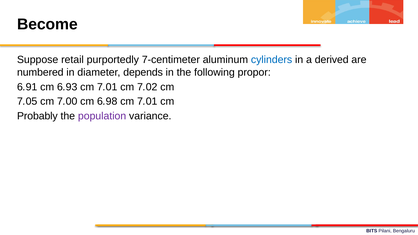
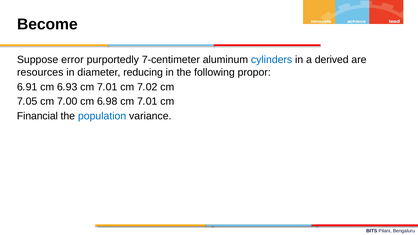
retail: retail -> error
numbered: numbered -> resources
depends: depends -> reducing
Probably: Probably -> Financial
population colour: purple -> blue
